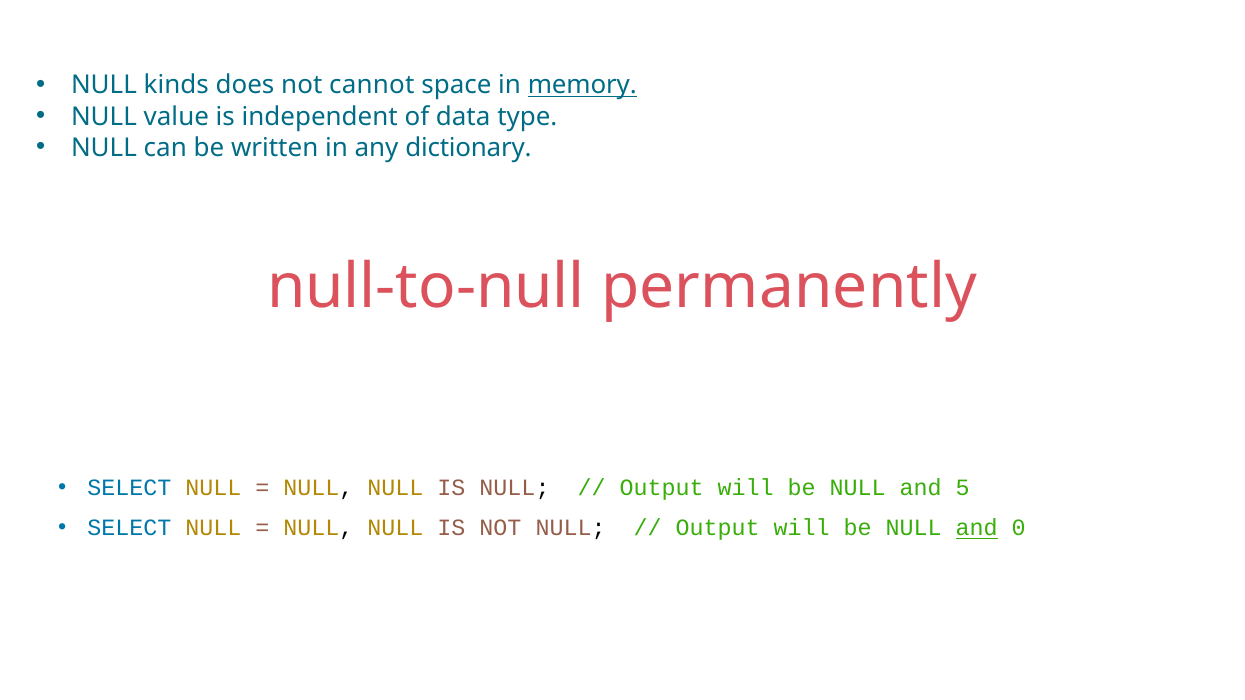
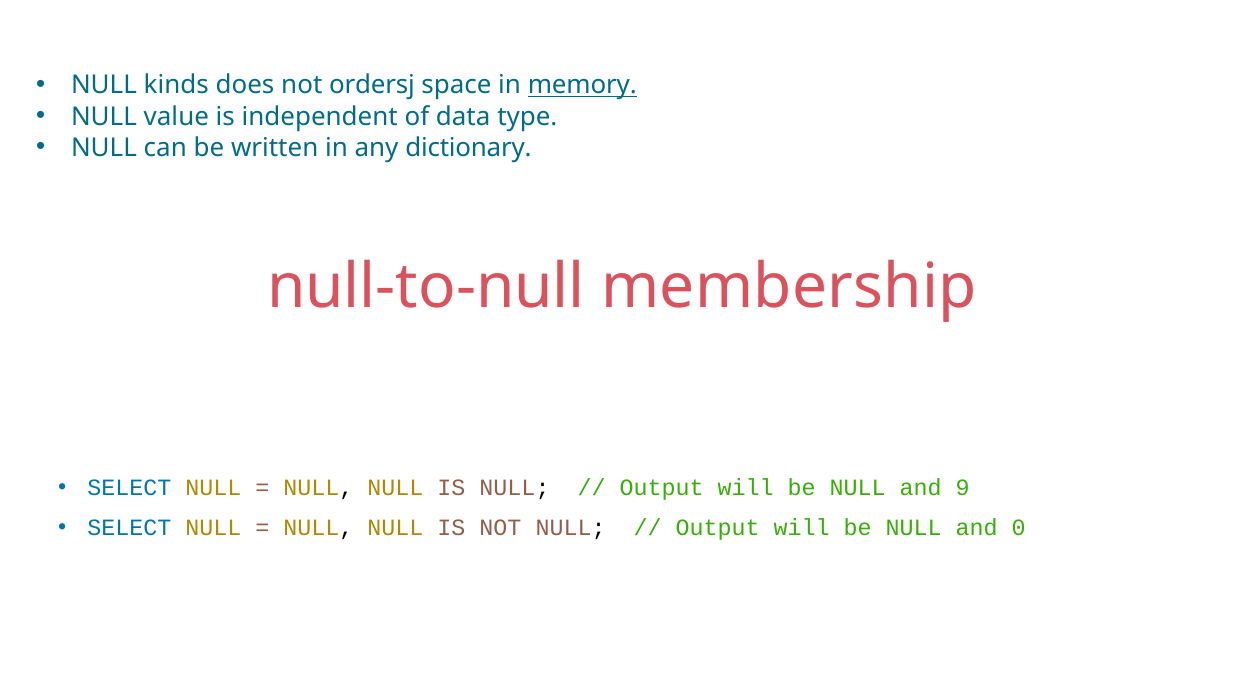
cannot: cannot -> ordersj
permanently: permanently -> membership
5: 5 -> 9
and at (977, 528) underline: present -> none
